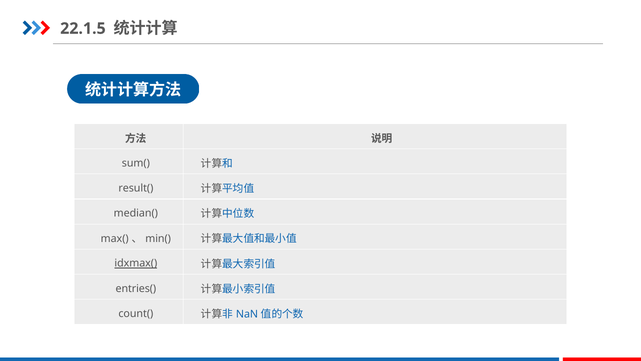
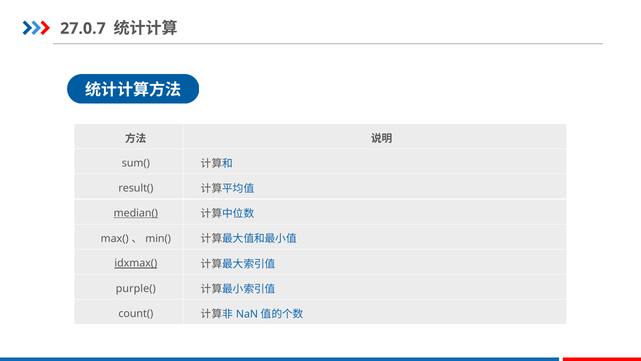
22.1.5: 22.1.5 -> 27.0.7
median( underline: none -> present
entries(: entries( -> purple(
